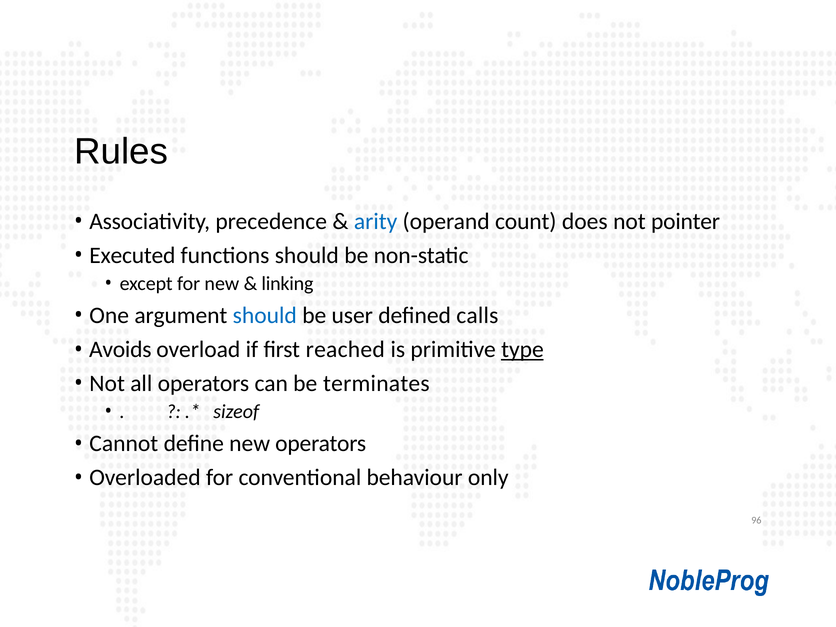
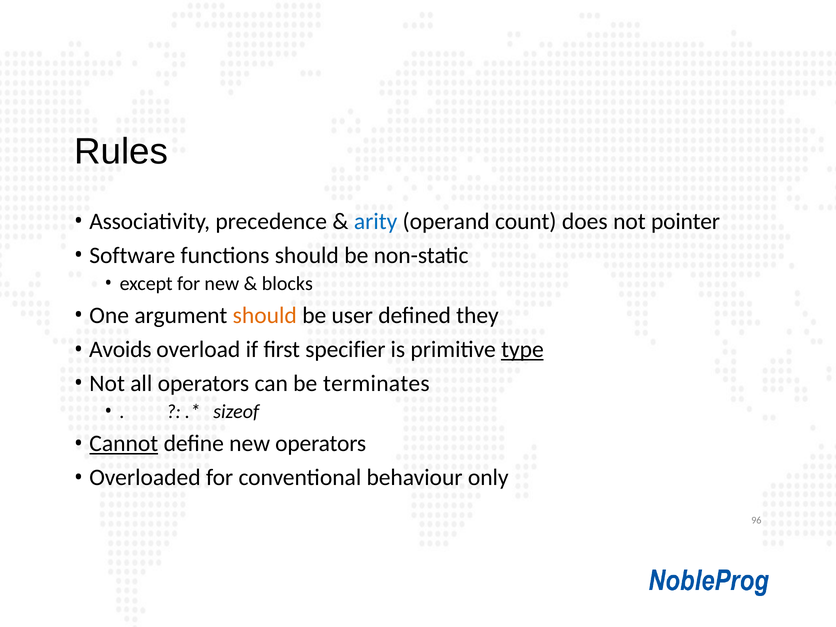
Executed: Executed -> Software
linking: linking -> blocks
should at (265, 315) colour: blue -> orange
calls: calls -> they
reached: reached -> specifier
Cannot underline: none -> present
